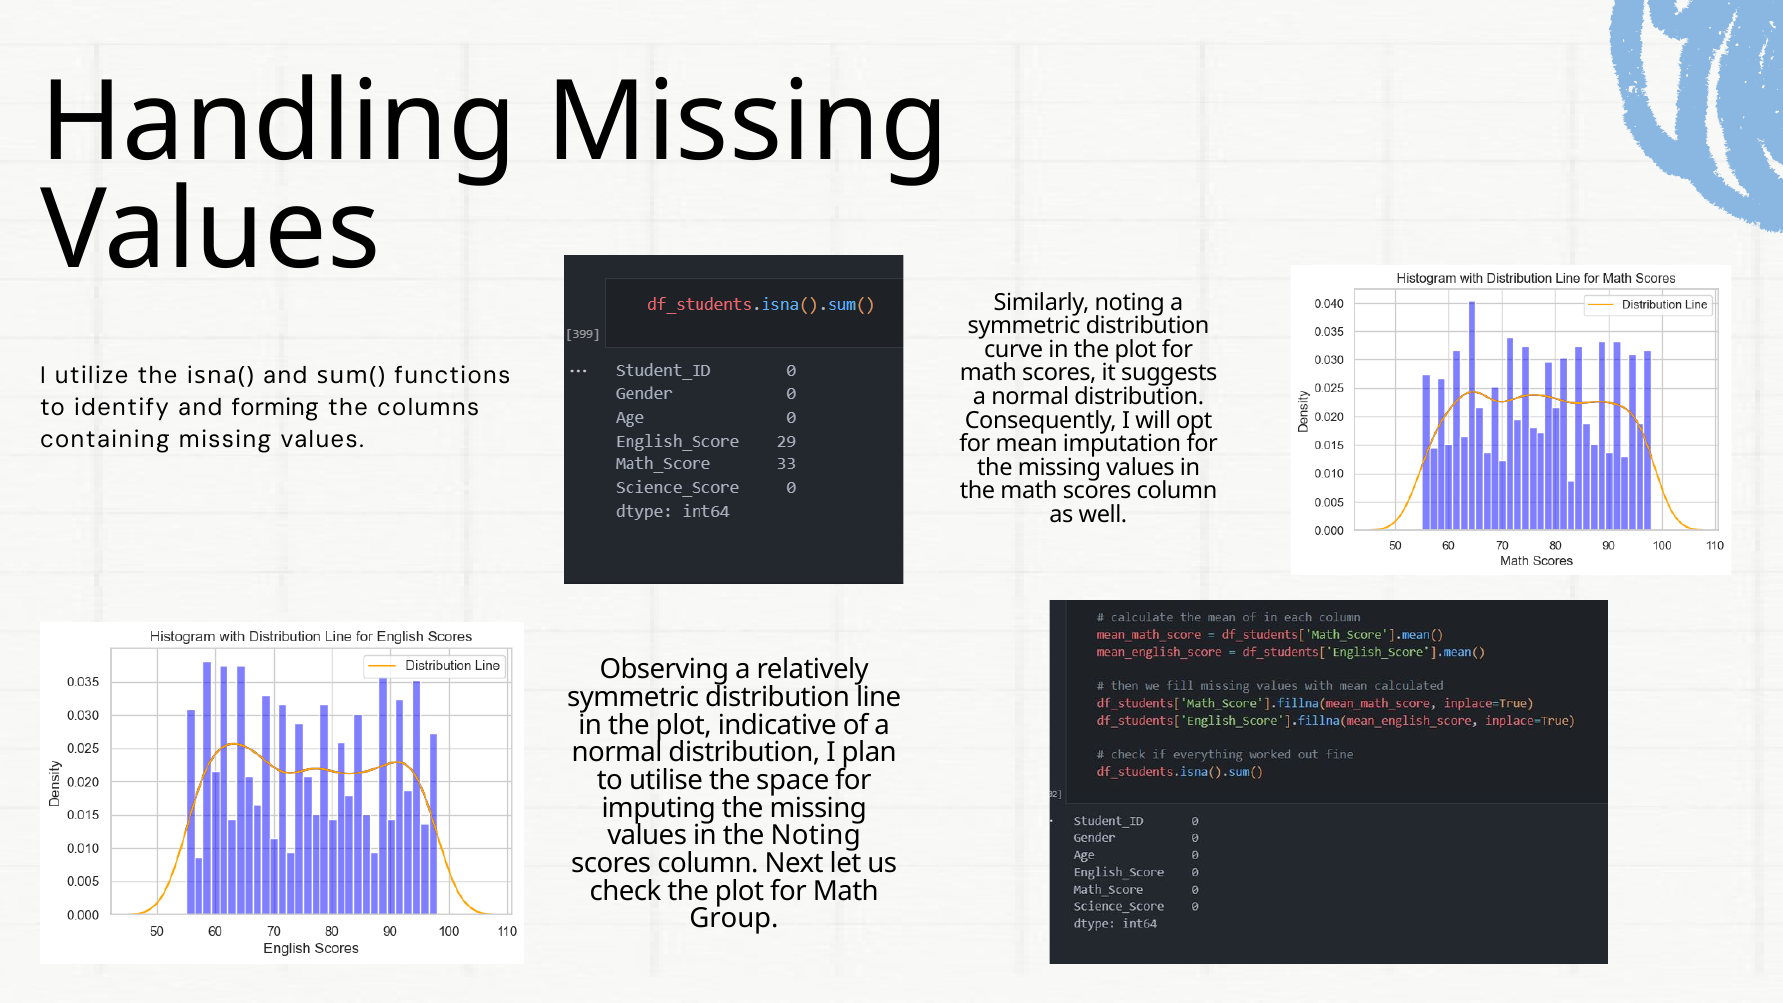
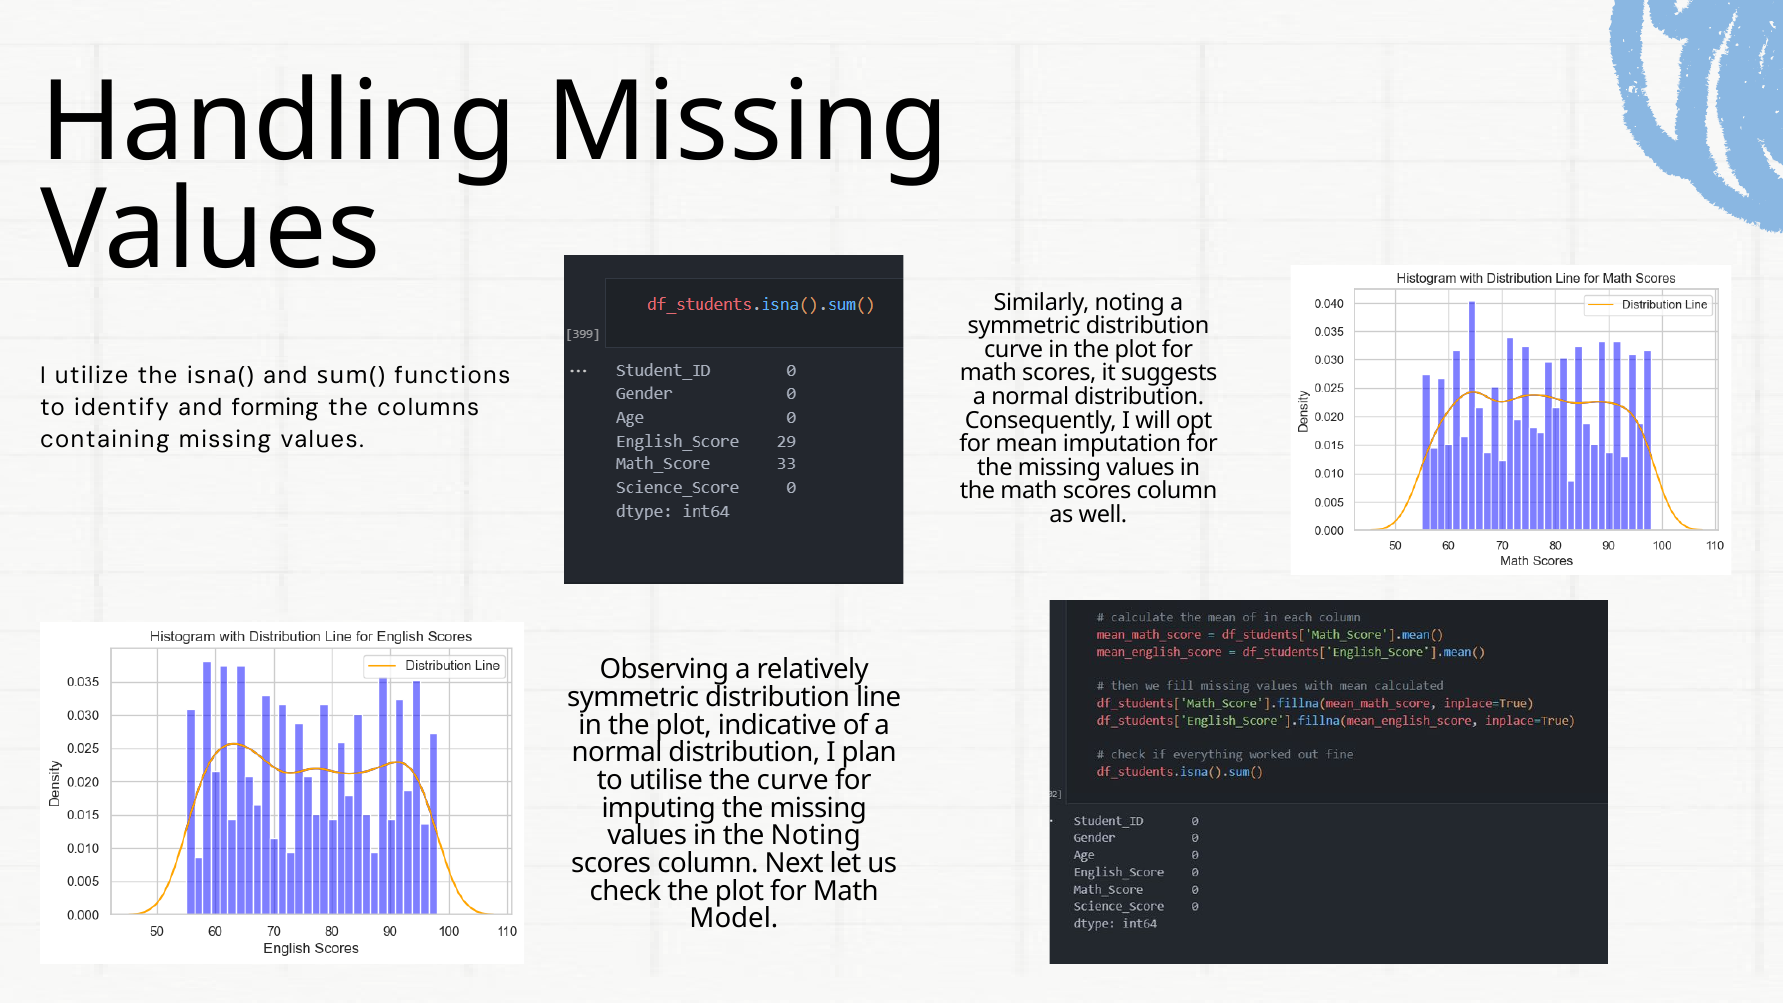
the space: space -> curve
Group: Group -> Model
